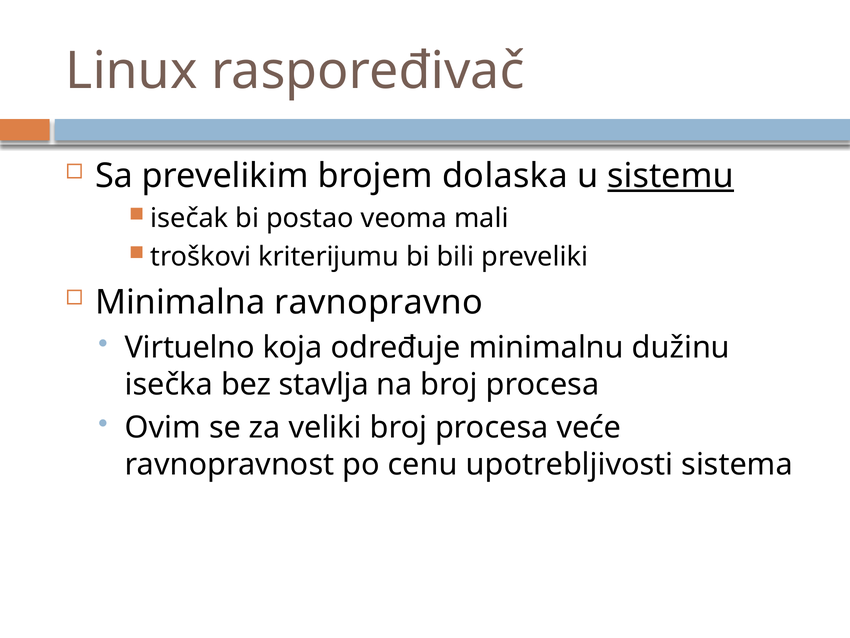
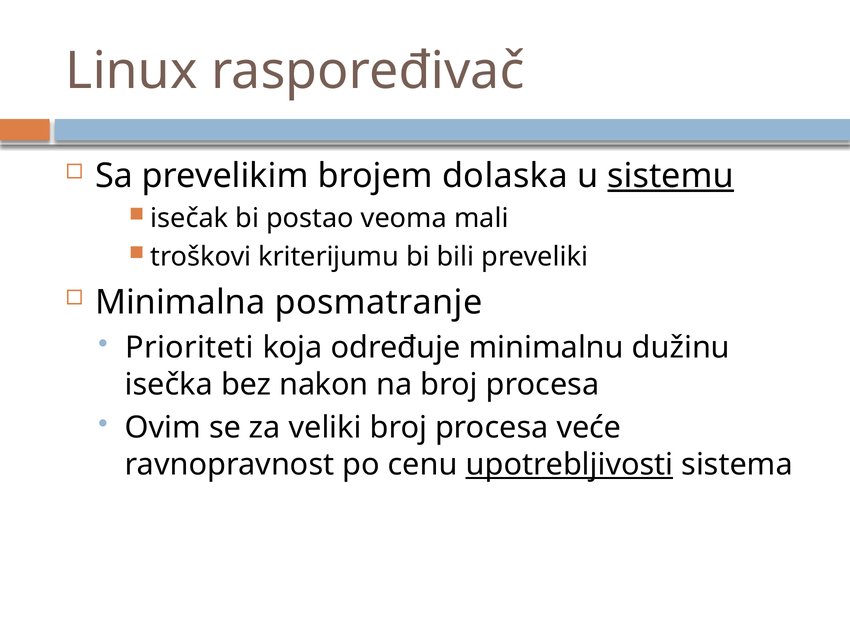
ravnopravno: ravnopravno -> posmatranje
Virtuelno: Virtuelno -> Prioriteti
stavlja: stavlja -> nakon
upotrebljivosti underline: none -> present
